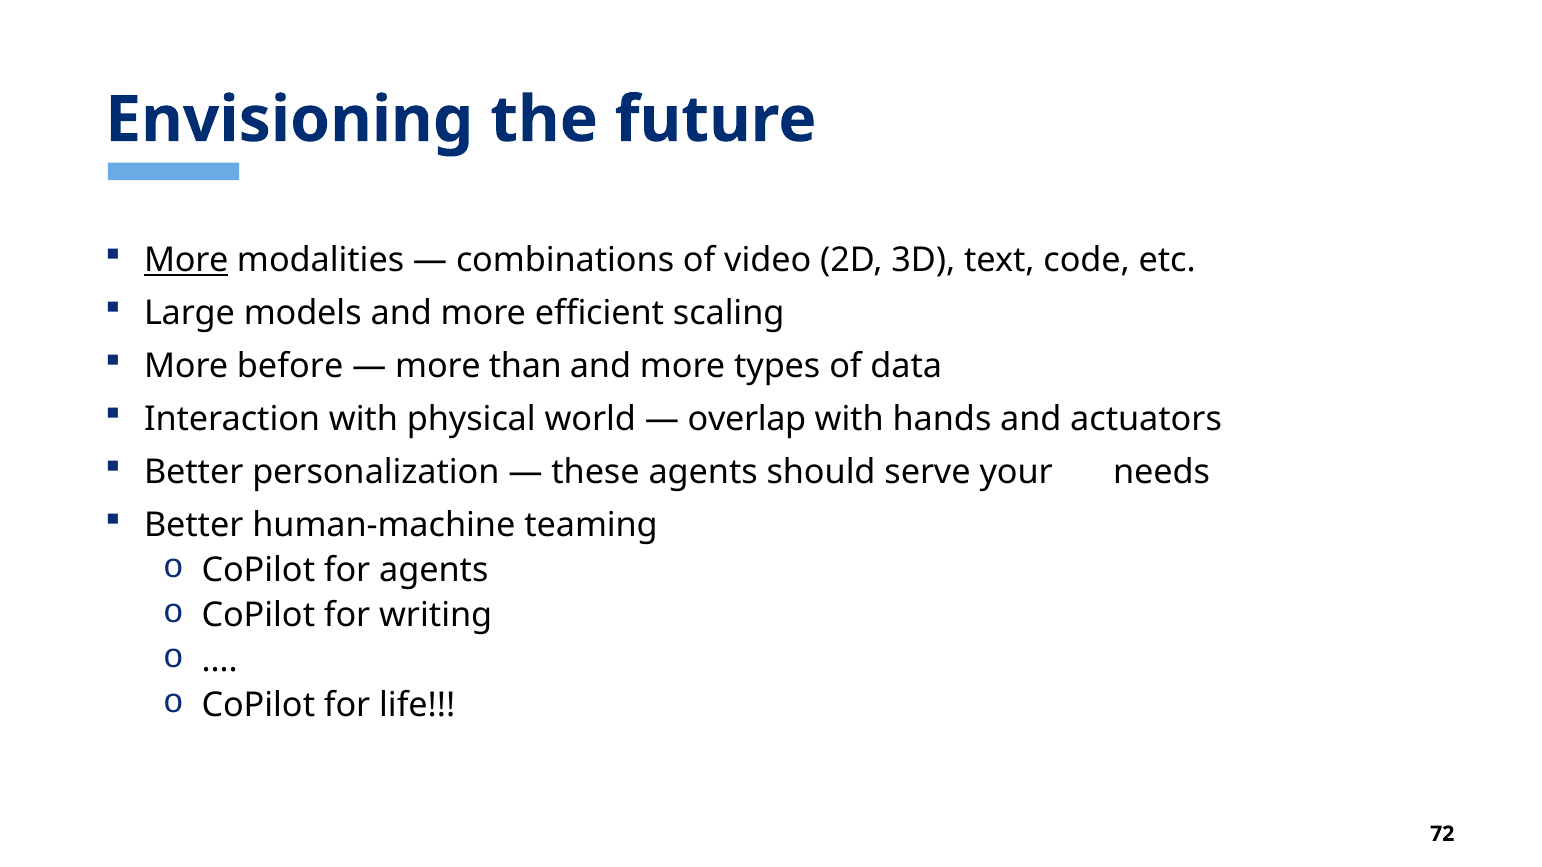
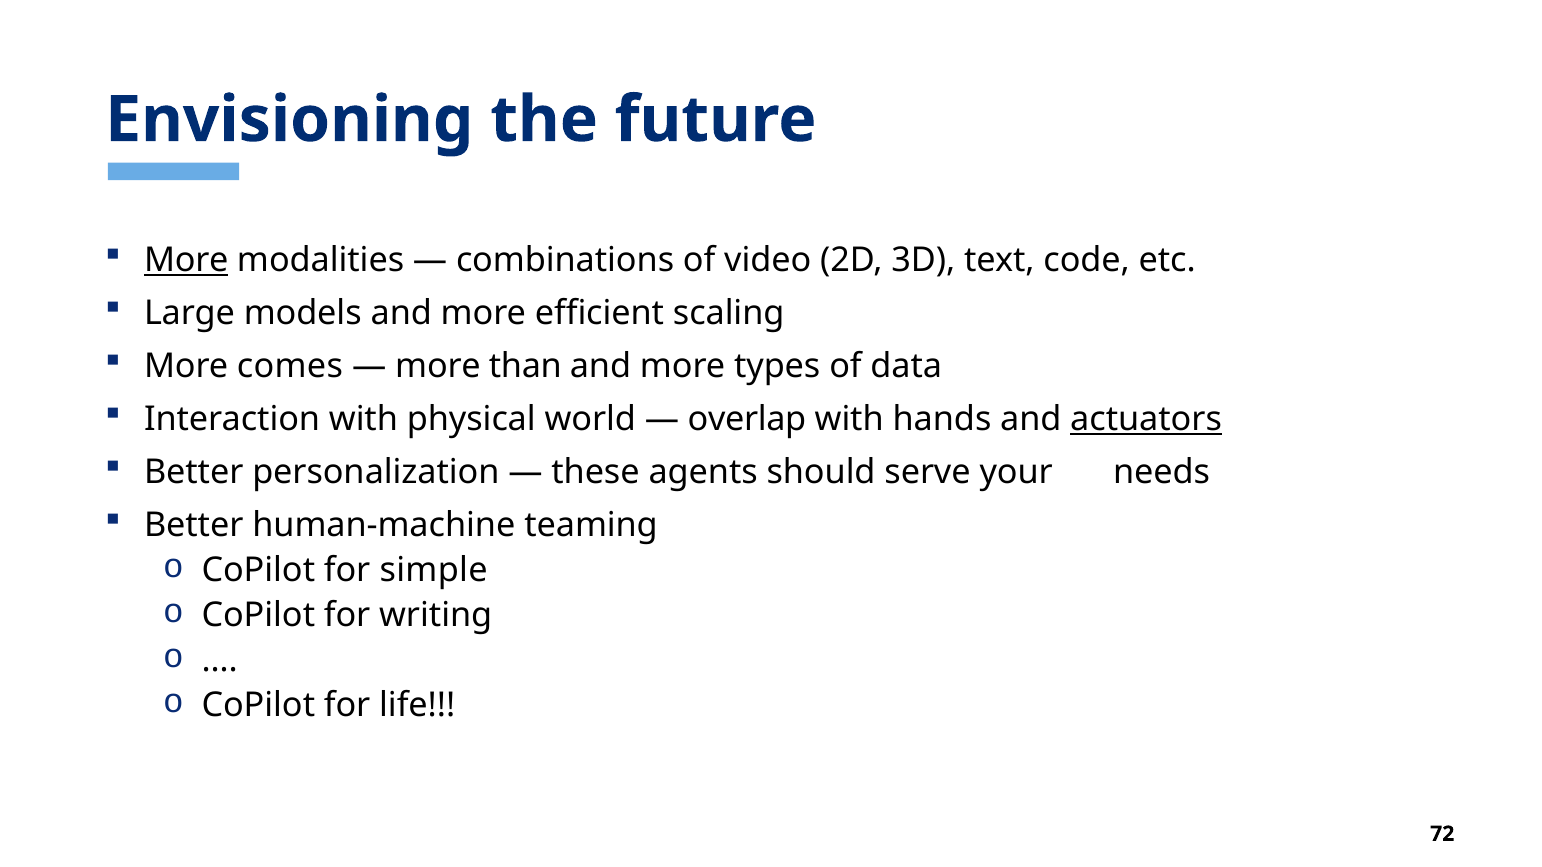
before: before -> comes
actuators underline: none -> present
for agents: agents -> simple
